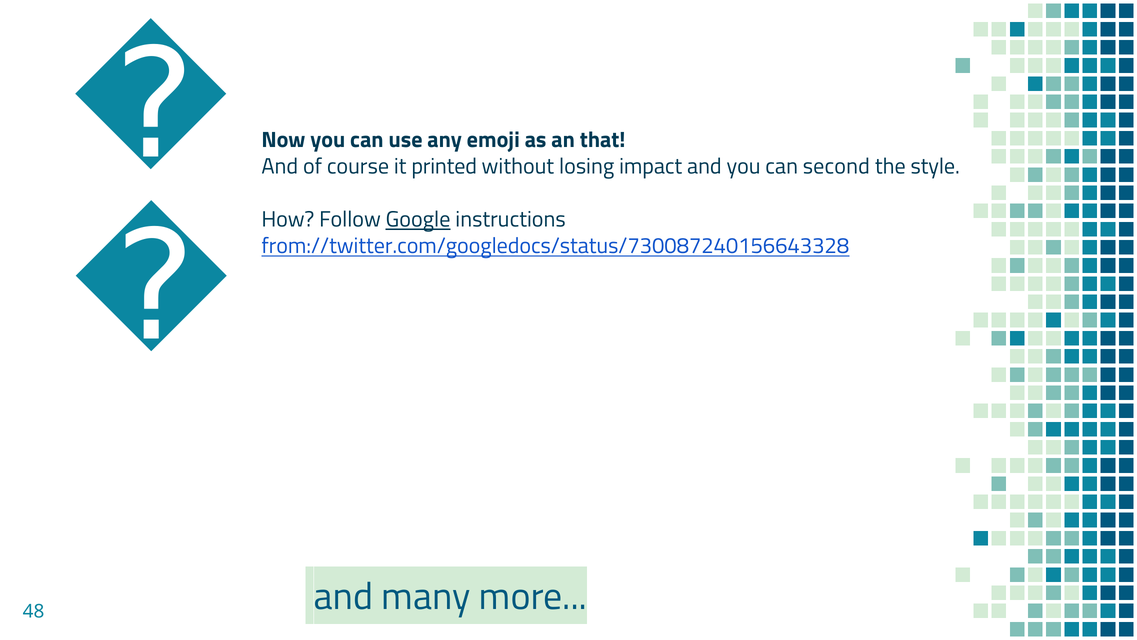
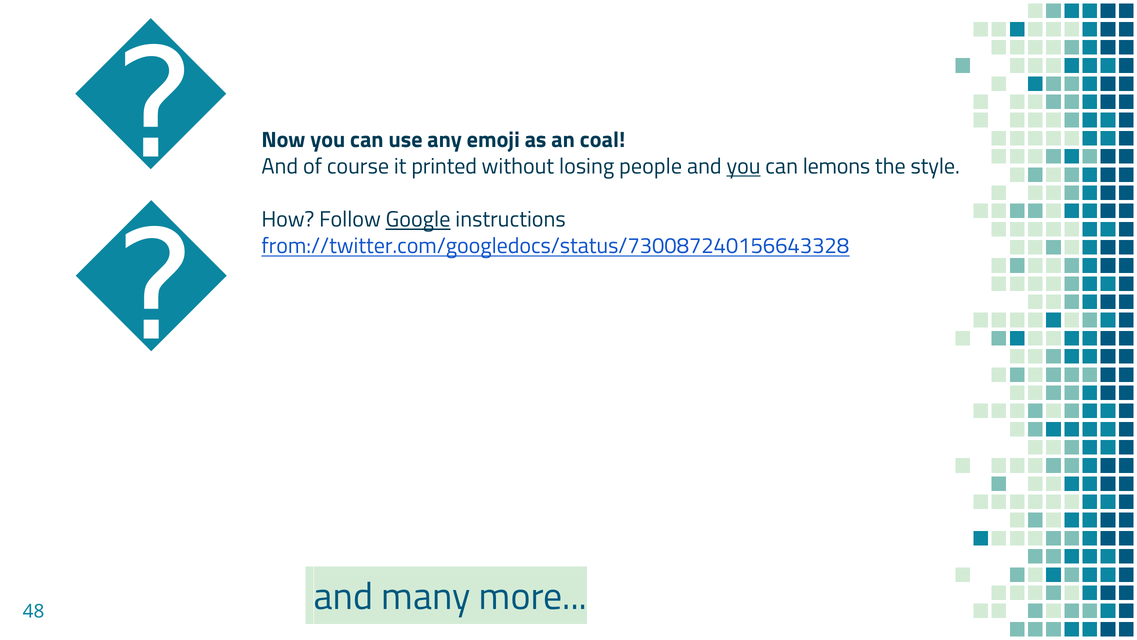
that: that -> coal
impact: impact -> people
you at (744, 166) underline: none -> present
second: second -> lemons
